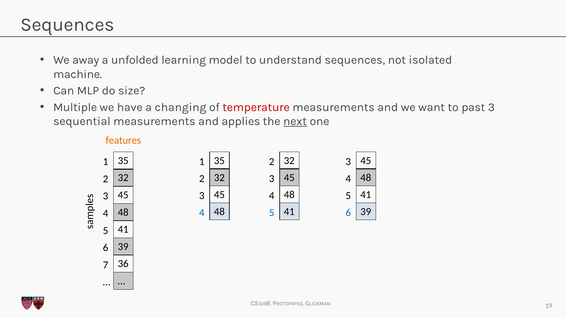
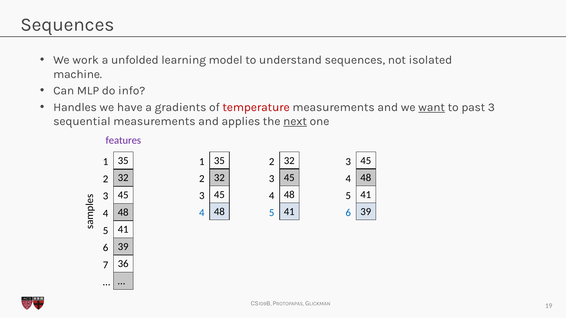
away: away -> work
size: size -> info
Multiple: Multiple -> Handles
changing: changing -> gradients
want underline: none -> present
features colour: orange -> purple
